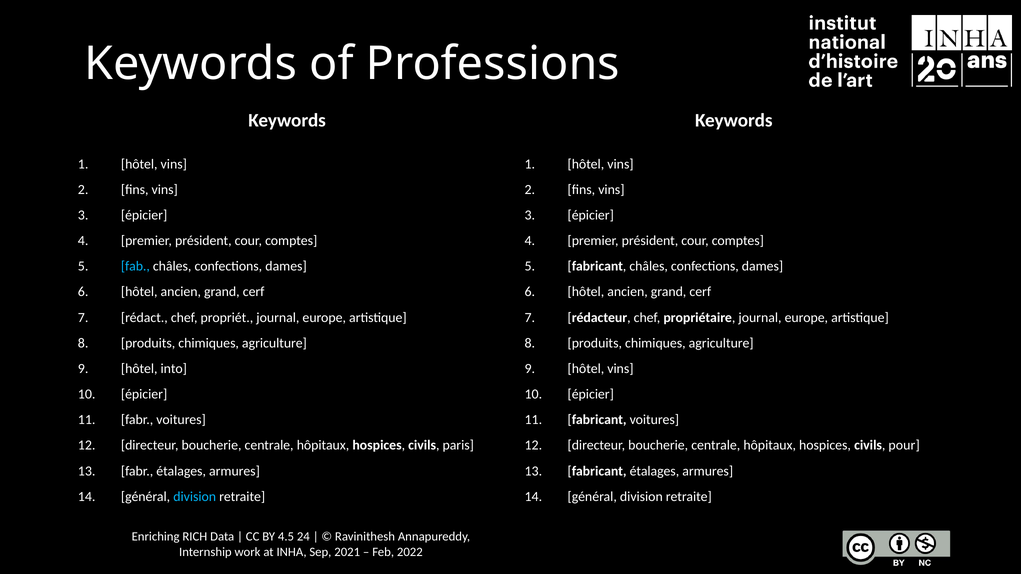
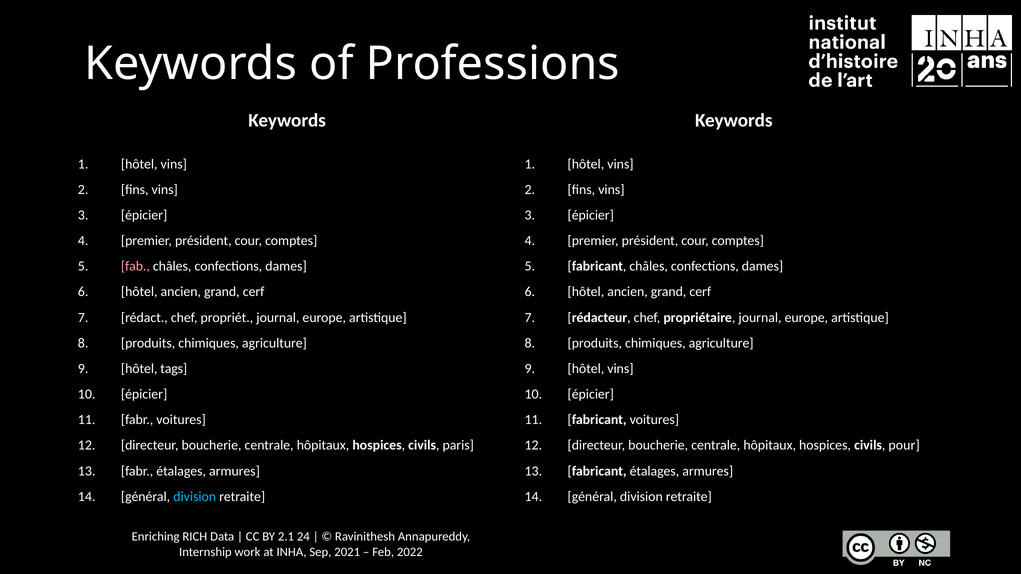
fab colour: light blue -> pink
into: into -> tags
4.5: 4.5 -> 2.1
